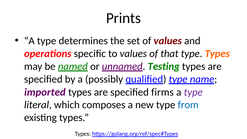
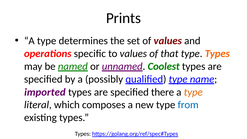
Testing: Testing -> Coolest
firms: firms -> there
type at (193, 92) colour: purple -> orange
